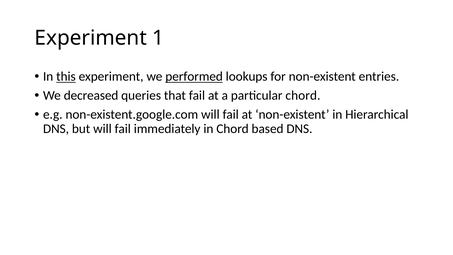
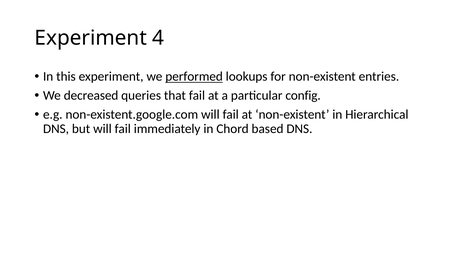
1: 1 -> 4
this underline: present -> none
particular chord: chord -> config
